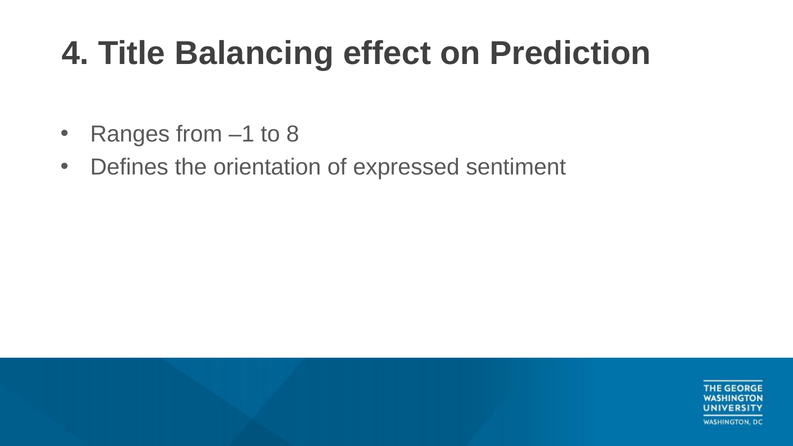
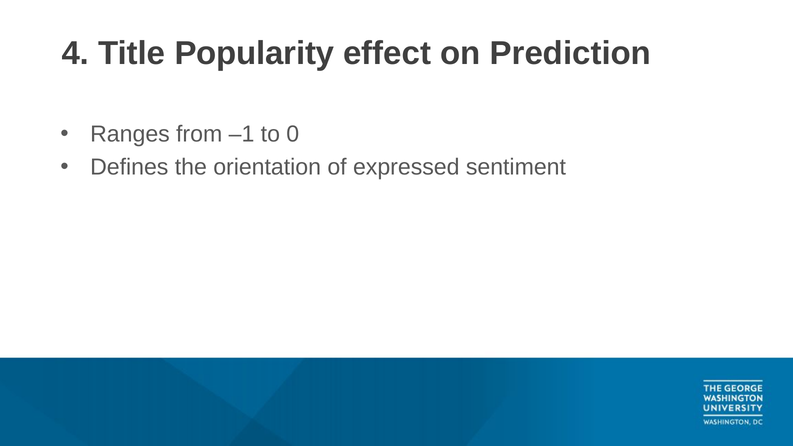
Balancing: Balancing -> Popularity
8: 8 -> 0
